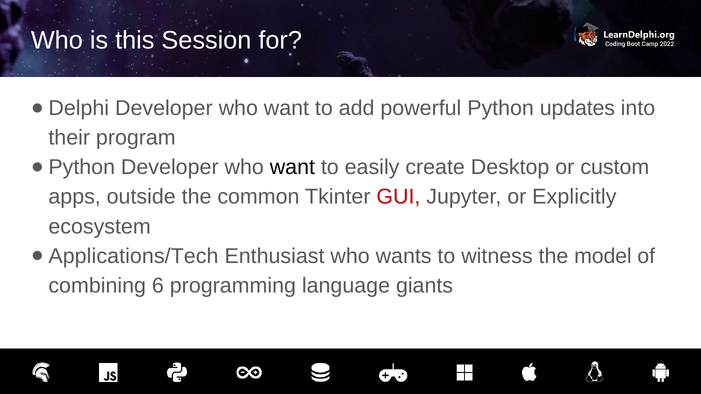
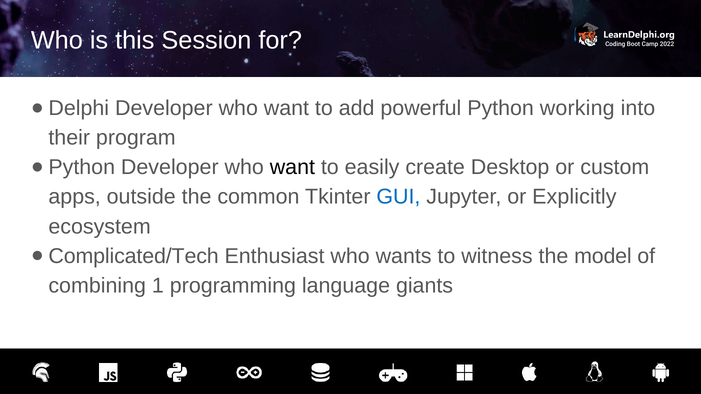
updates: updates -> working
GUI colour: red -> blue
Applications/Tech: Applications/Tech -> Complicated/Tech
6: 6 -> 1
